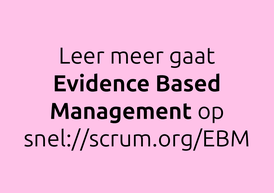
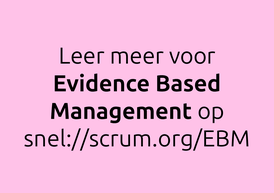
gaat: gaat -> voor
